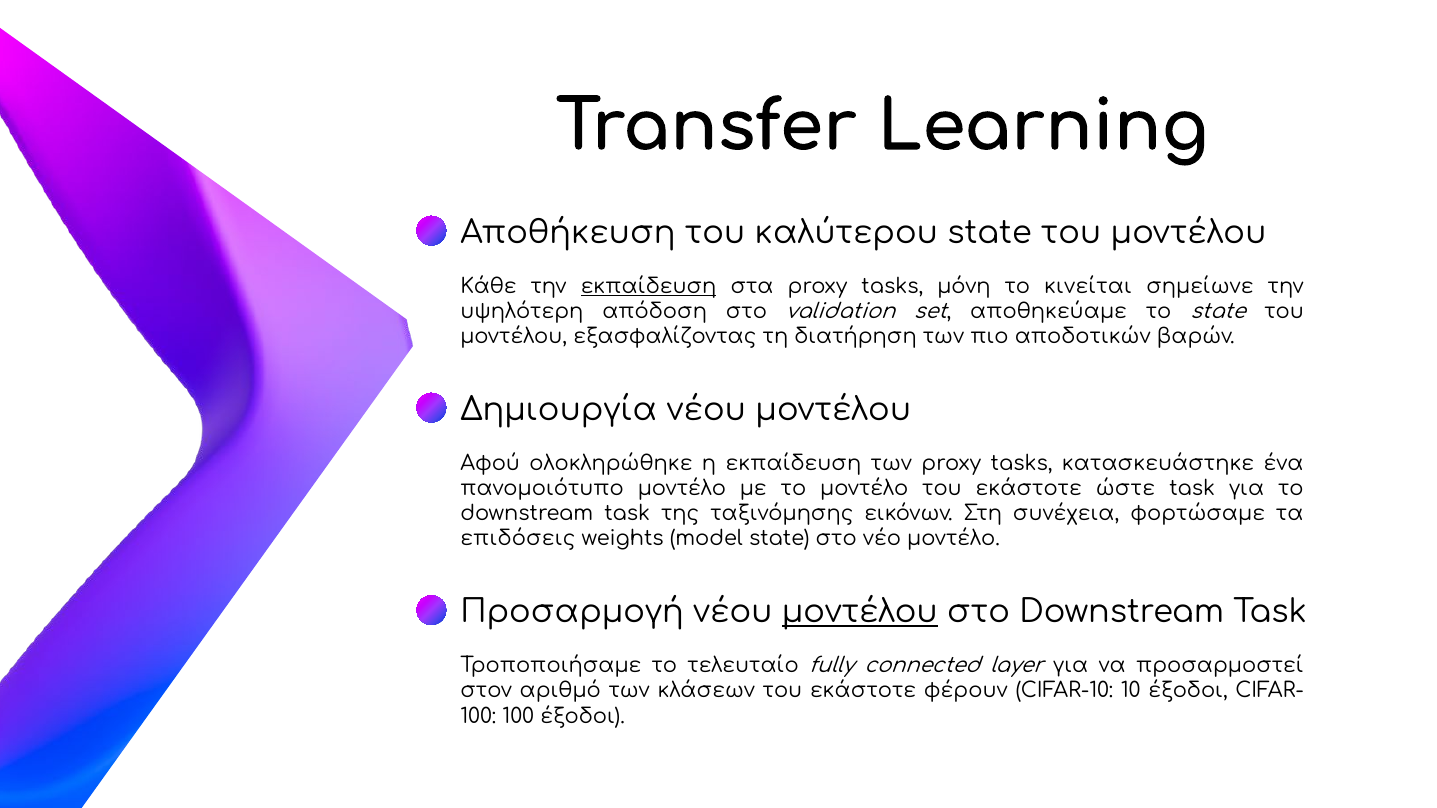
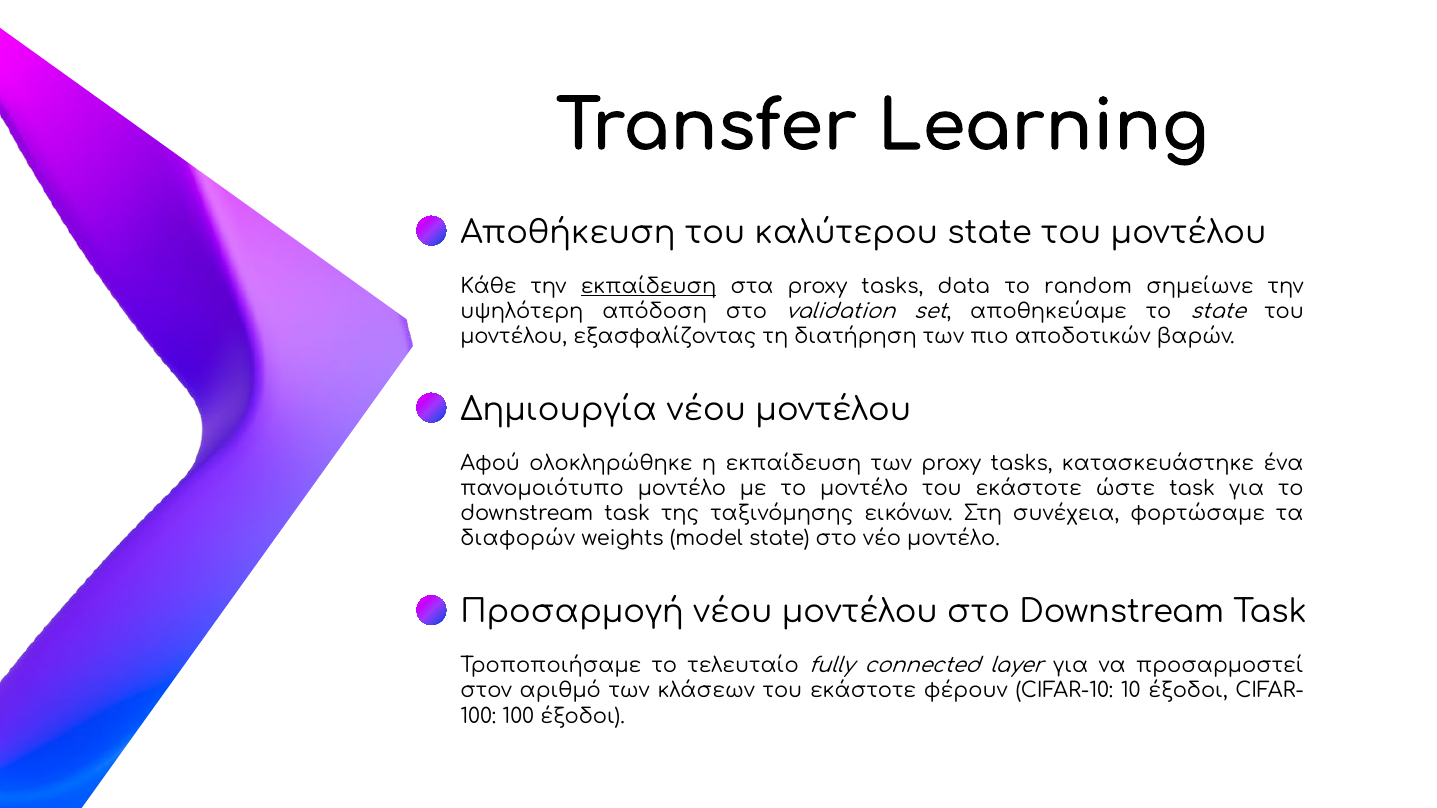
μόνη: μόνη -> data
κινείται: κινείται -> random
επιδόσεις: επιδόσεις -> διαφορών
μοντέλου at (860, 612) underline: present -> none
